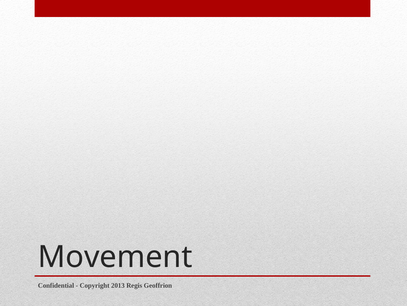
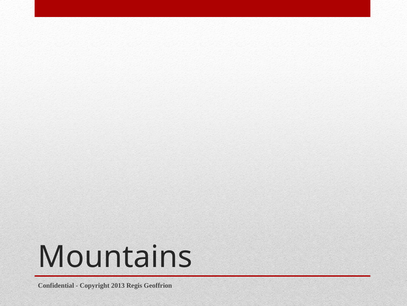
Movement: Movement -> Mountains
